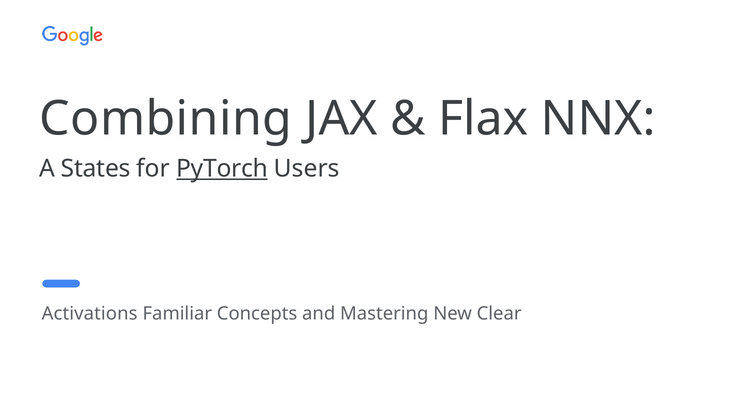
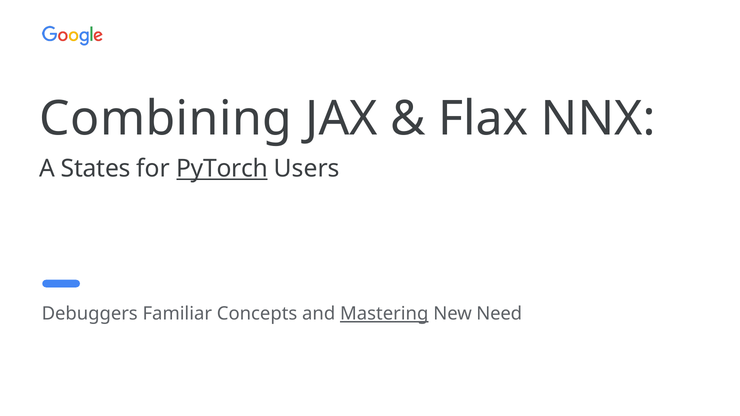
Activations: Activations -> Debuggers
Mastering underline: none -> present
Clear: Clear -> Need
